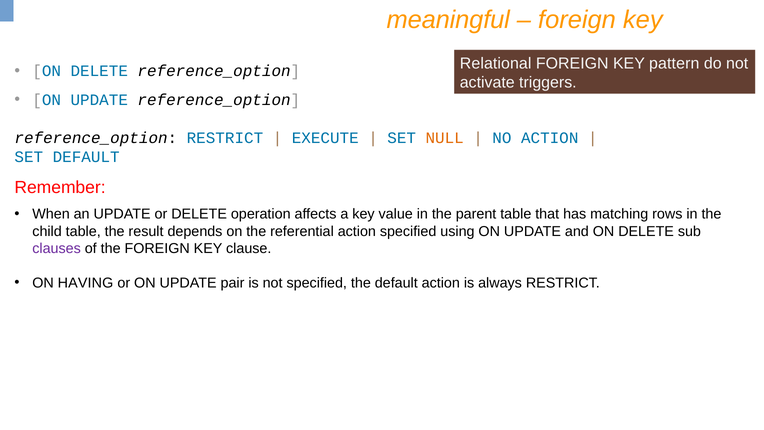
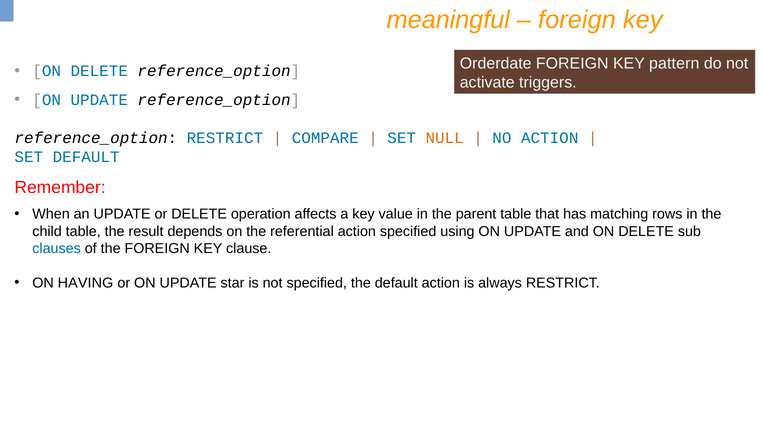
Relational: Relational -> Orderdate
EXECUTE: EXECUTE -> COMPARE
clauses colour: purple -> blue
pair: pair -> star
